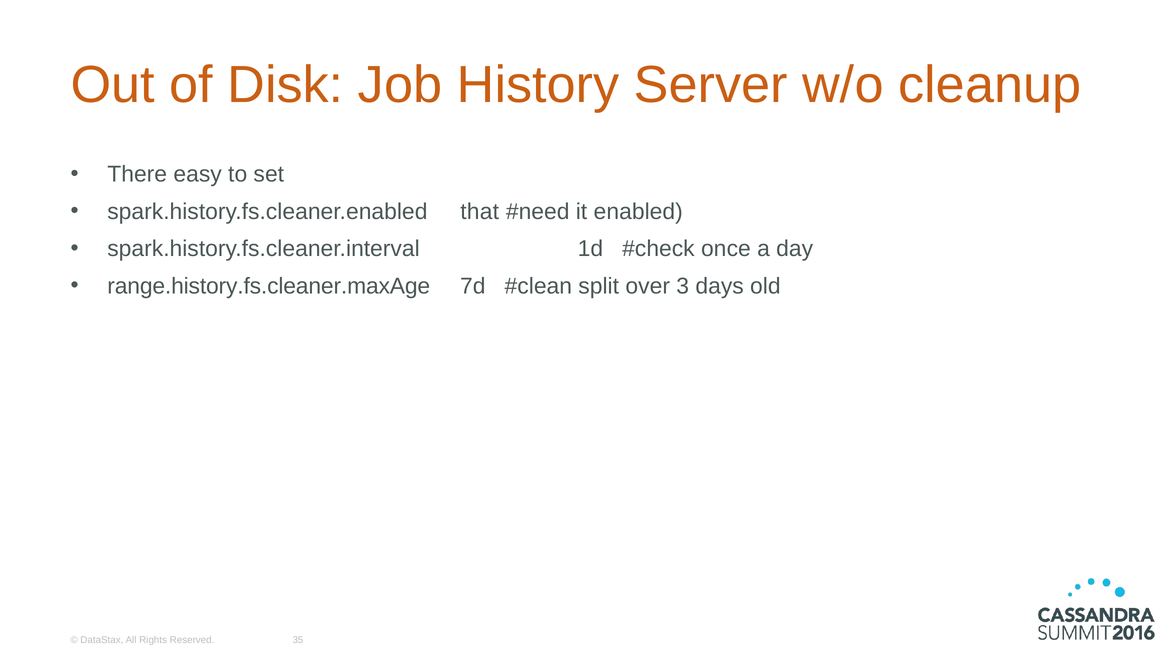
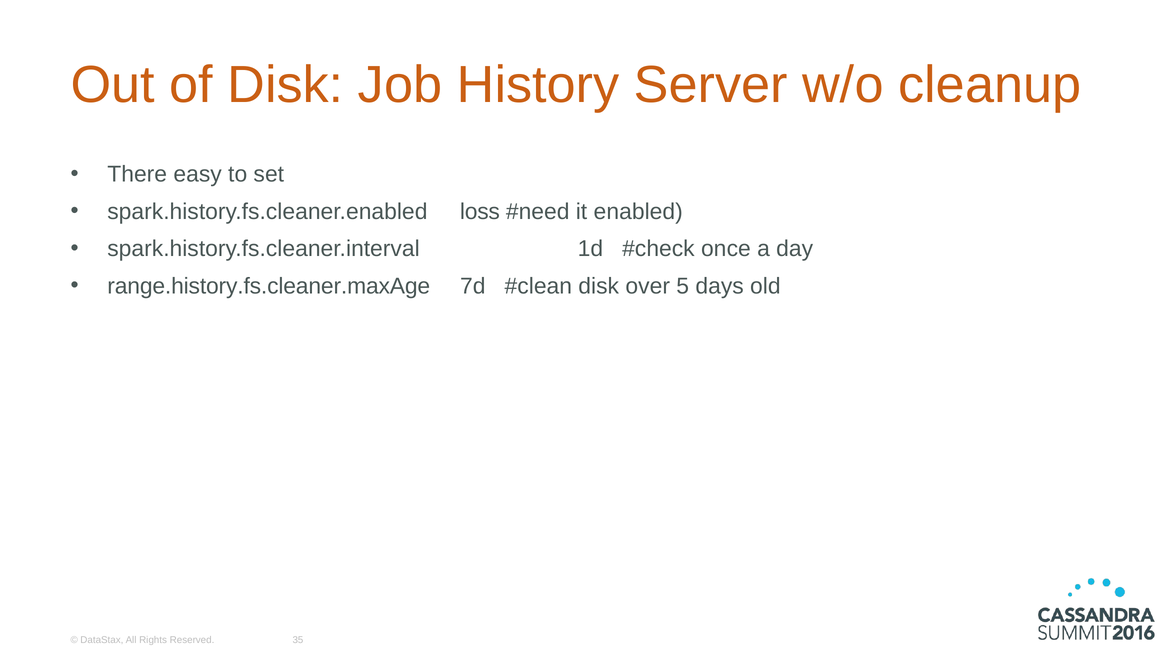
that: that -> loss
split at (599, 286): split -> disk
3: 3 -> 5
